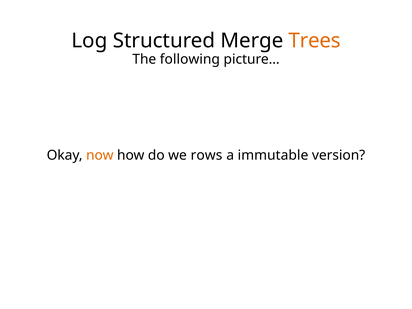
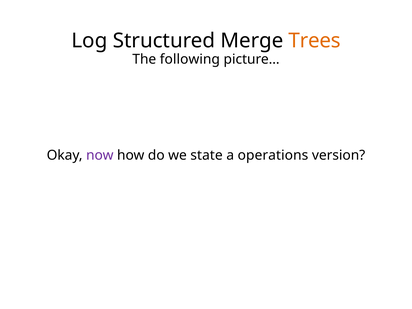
now colour: orange -> purple
rows: rows -> state
immutable: immutable -> operations
